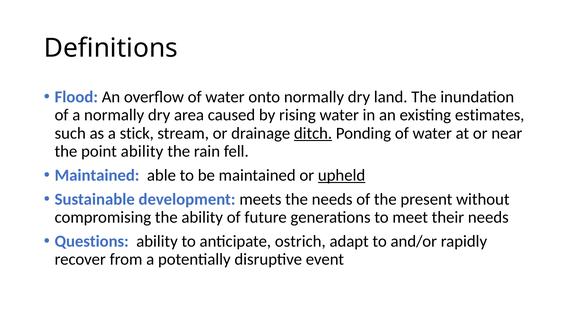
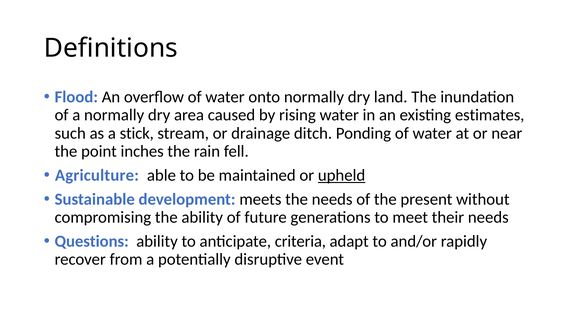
ditch underline: present -> none
point ability: ability -> inches
Maintained at (97, 176): Maintained -> Agriculture
ostrich: ostrich -> criteria
